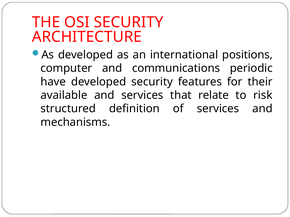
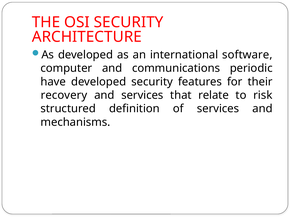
positions: positions -> software
available: available -> recovery
